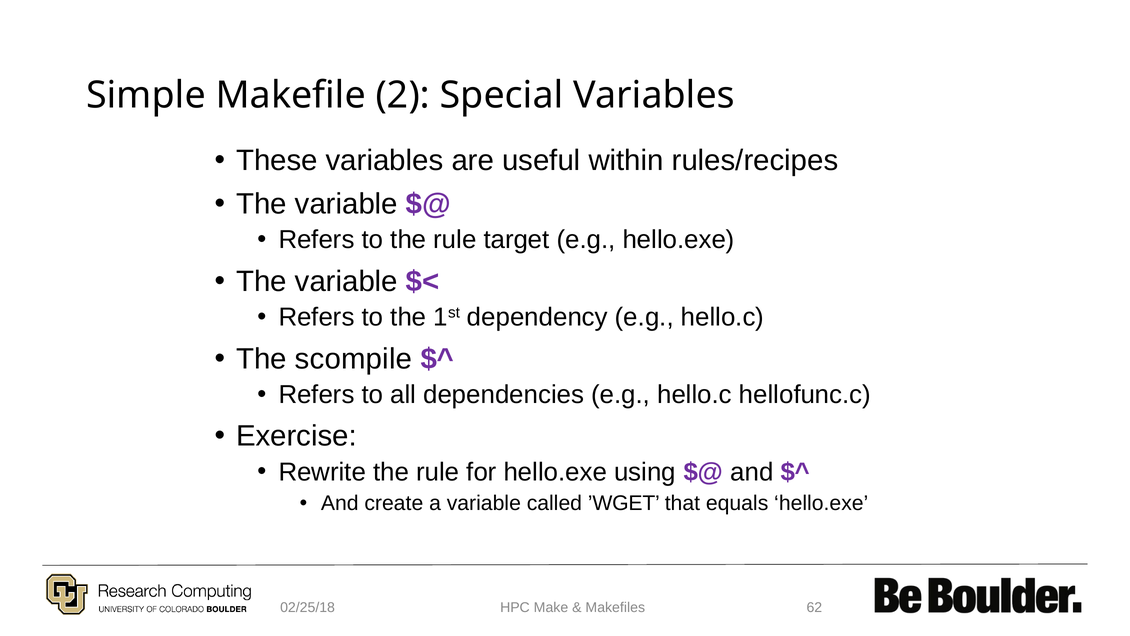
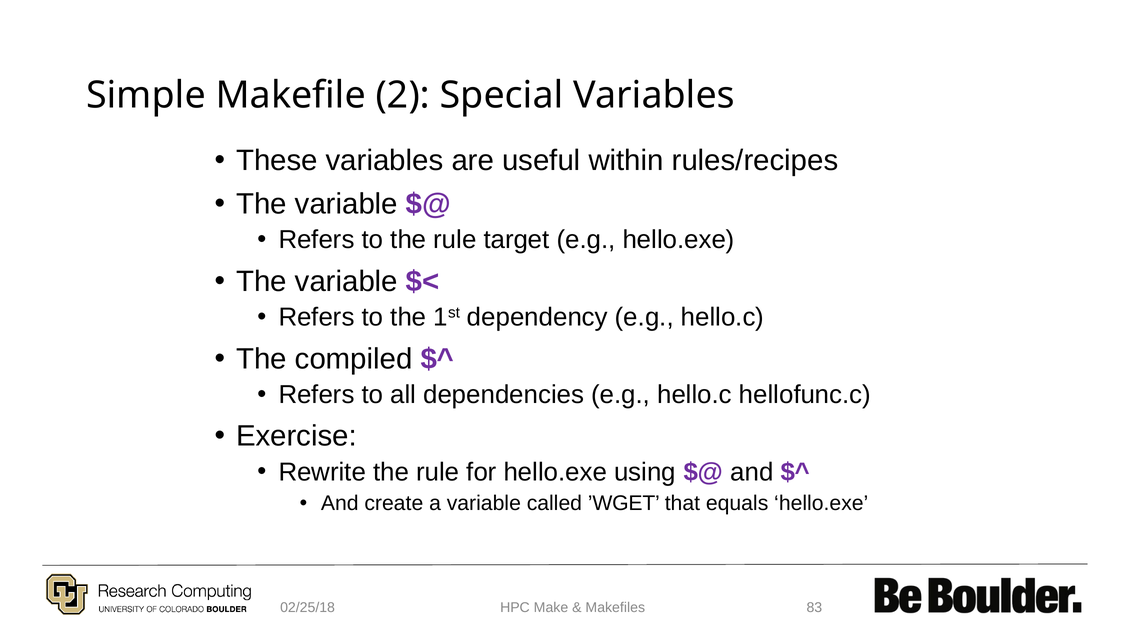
scompile: scompile -> compiled
62: 62 -> 83
